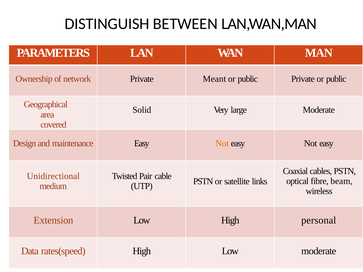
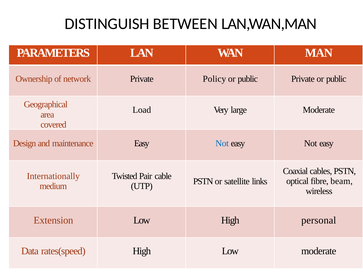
Meant: Meant -> Policy
Solid: Solid -> Load
Not at (222, 144) colour: orange -> blue
Unidirectional: Unidirectional -> Internationally
